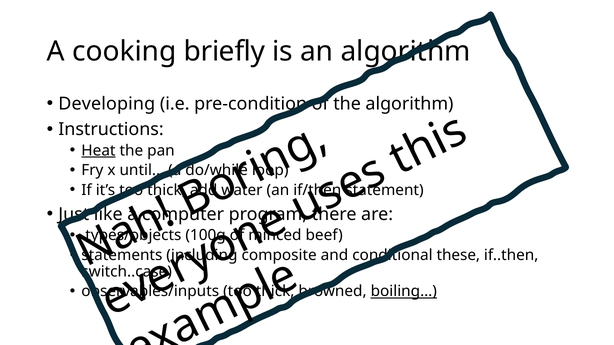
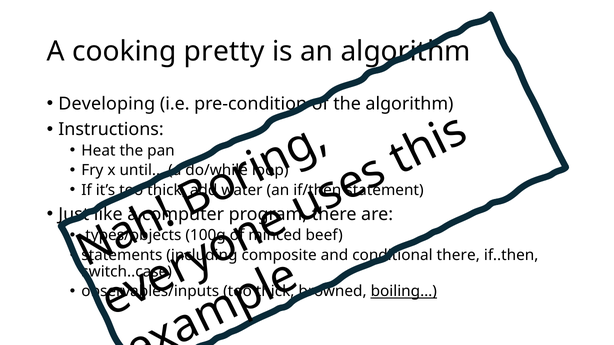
briefly: briefly -> pretty
Heat underline: present -> none
these at (458, 255): these -> there
